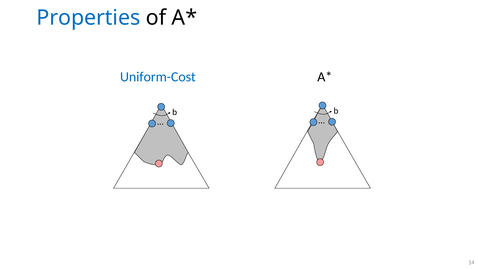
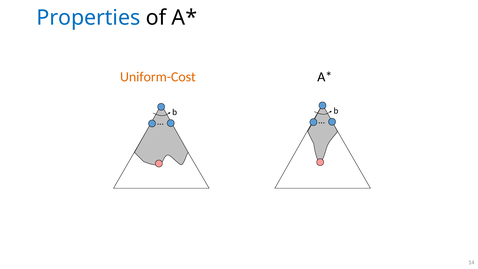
Uniform-Cost colour: blue -> orange
